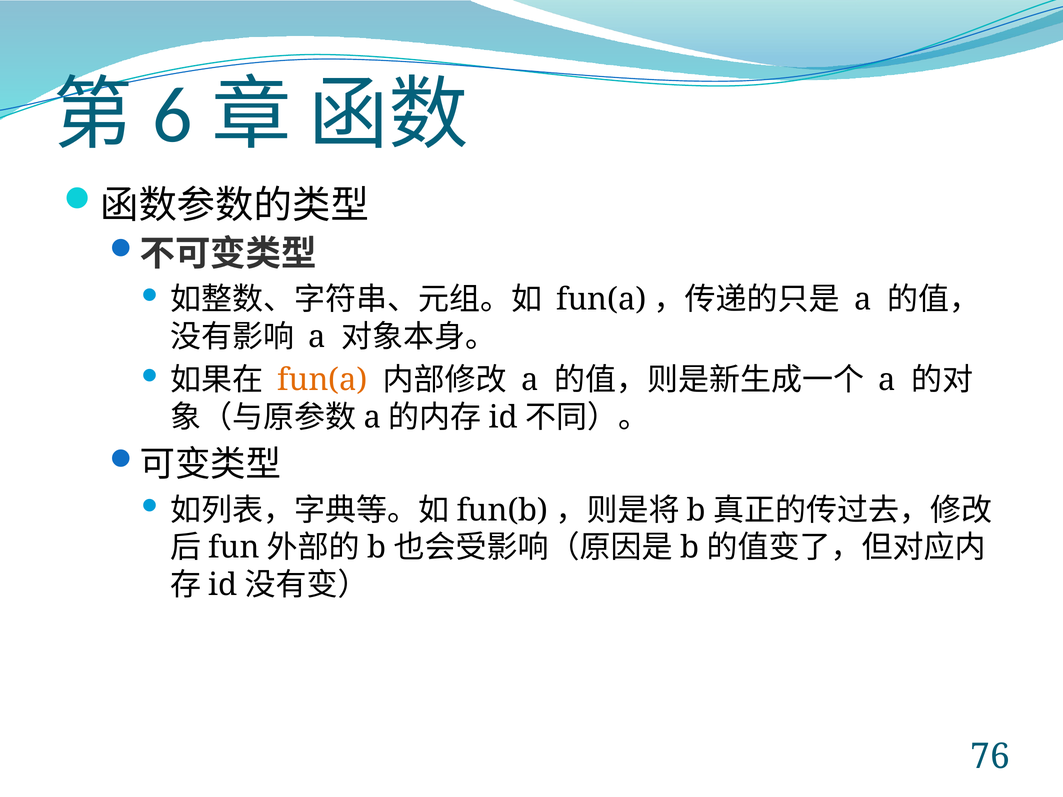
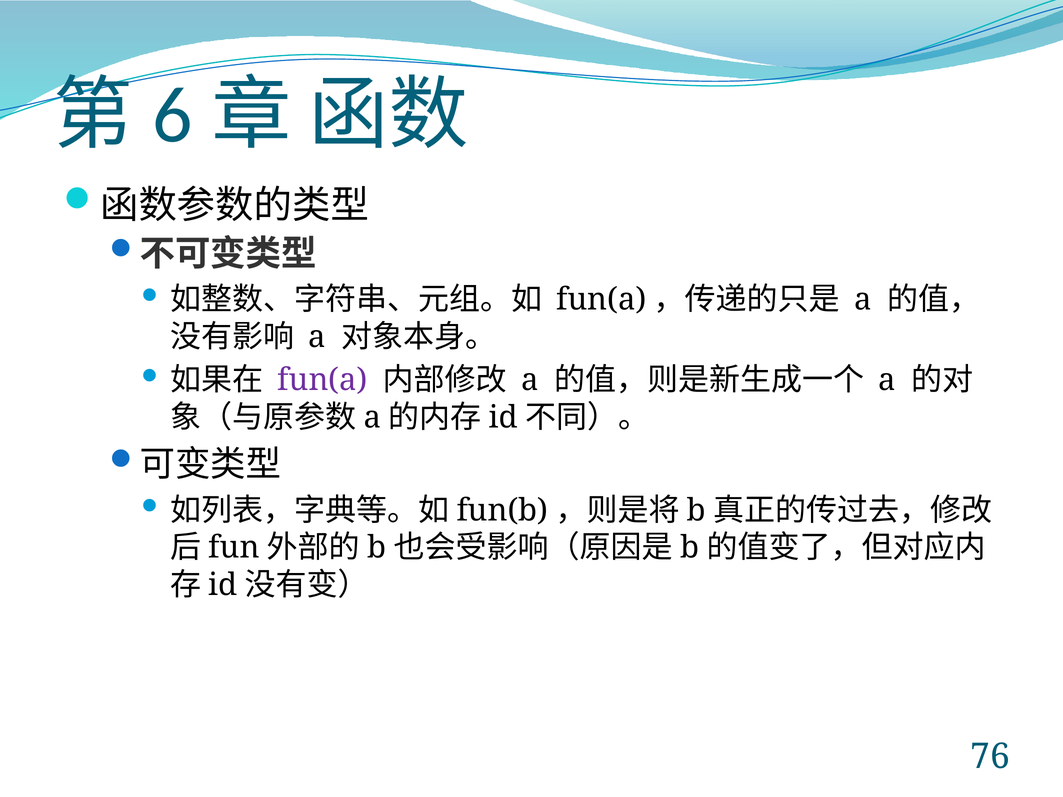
fun(a at (322, 380) colour: orange -> purple
